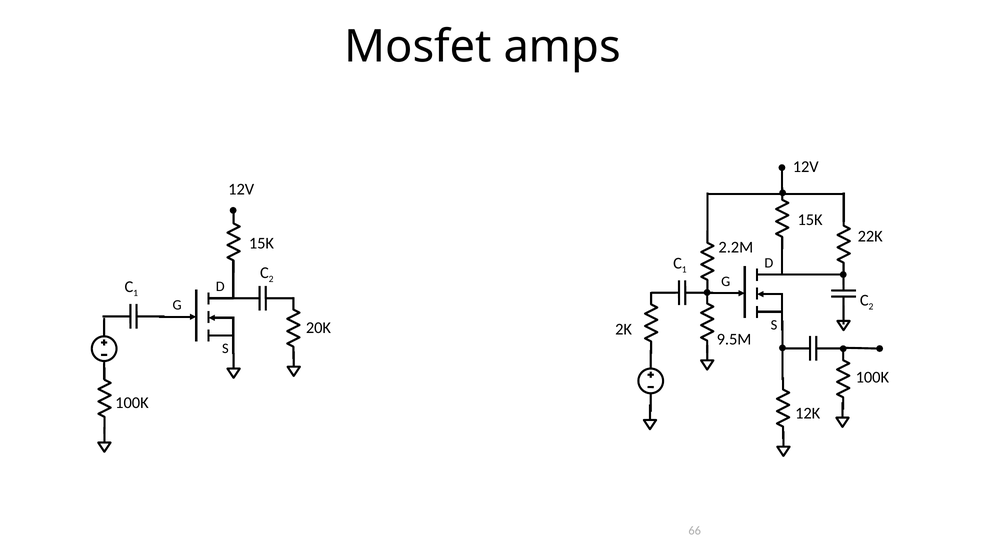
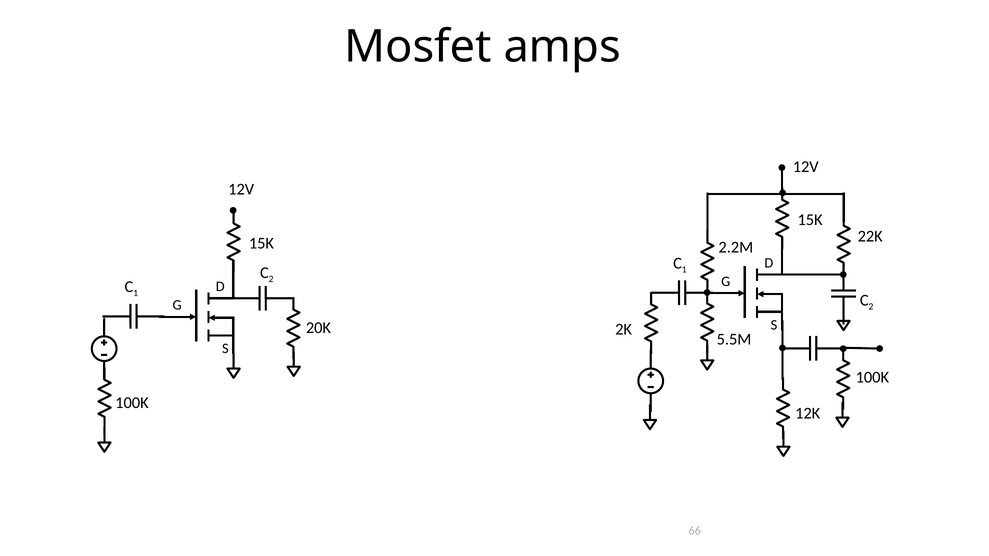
9.5M: 9.5M -> 5.5M
